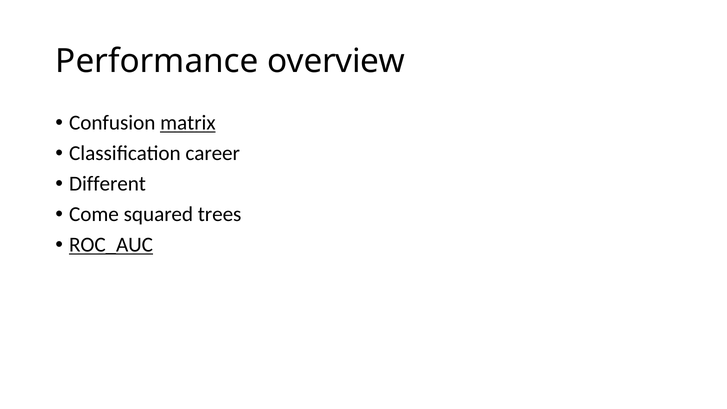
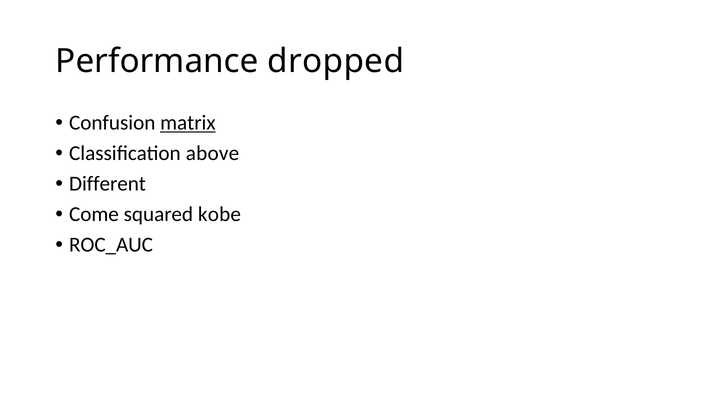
overview: overview -> dropped
career: career -> above
trees: trees -> kobe
ROC_AUC underline: present -> none
